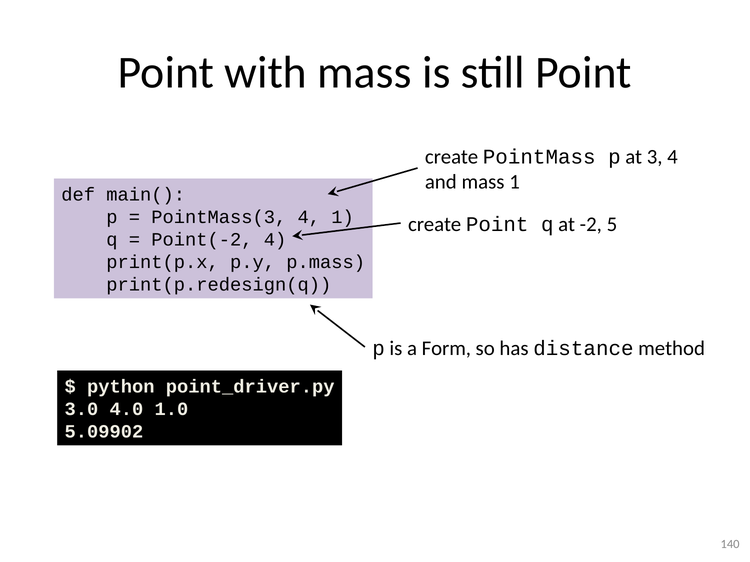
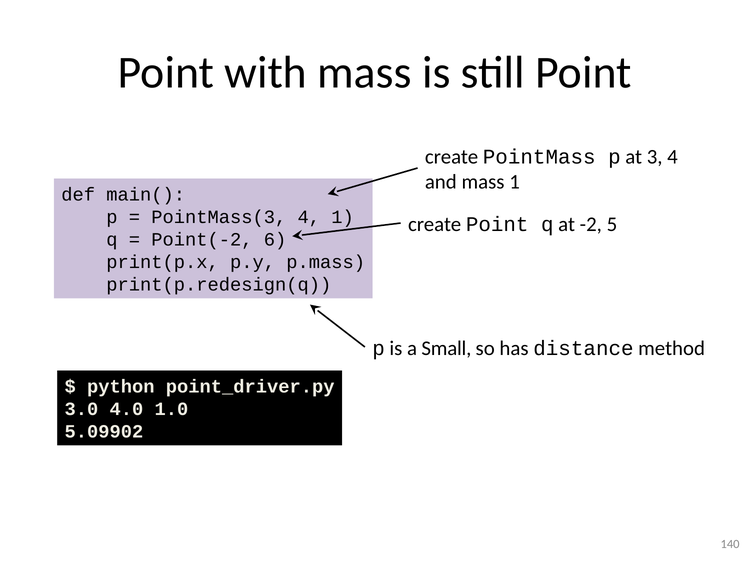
Point(-2 4: 4 -> 6
Form: Form -> Small
